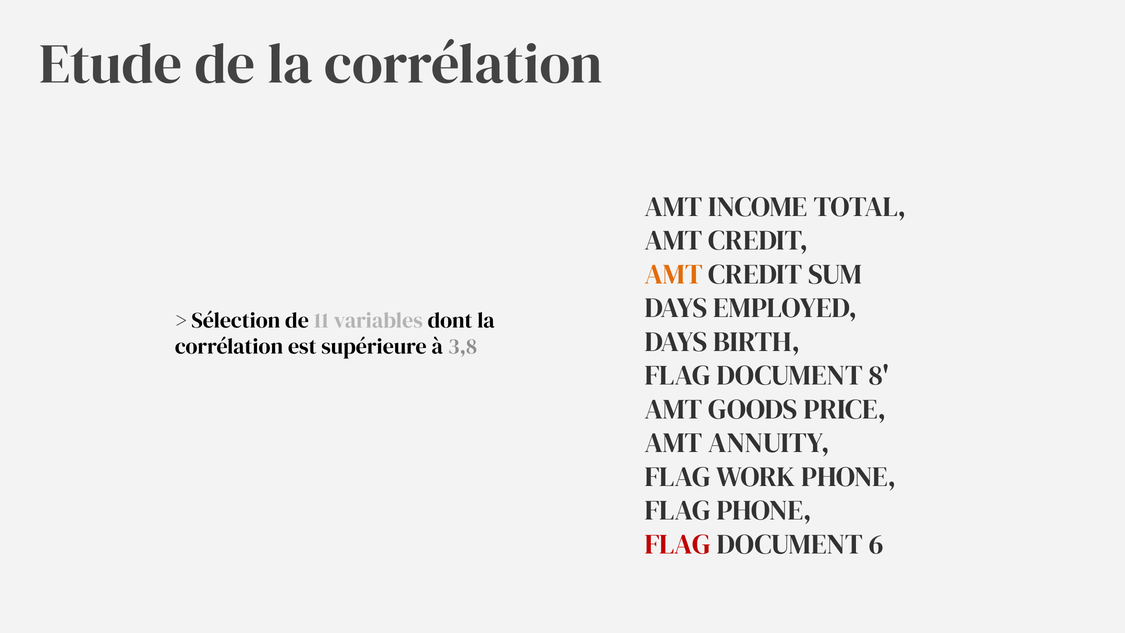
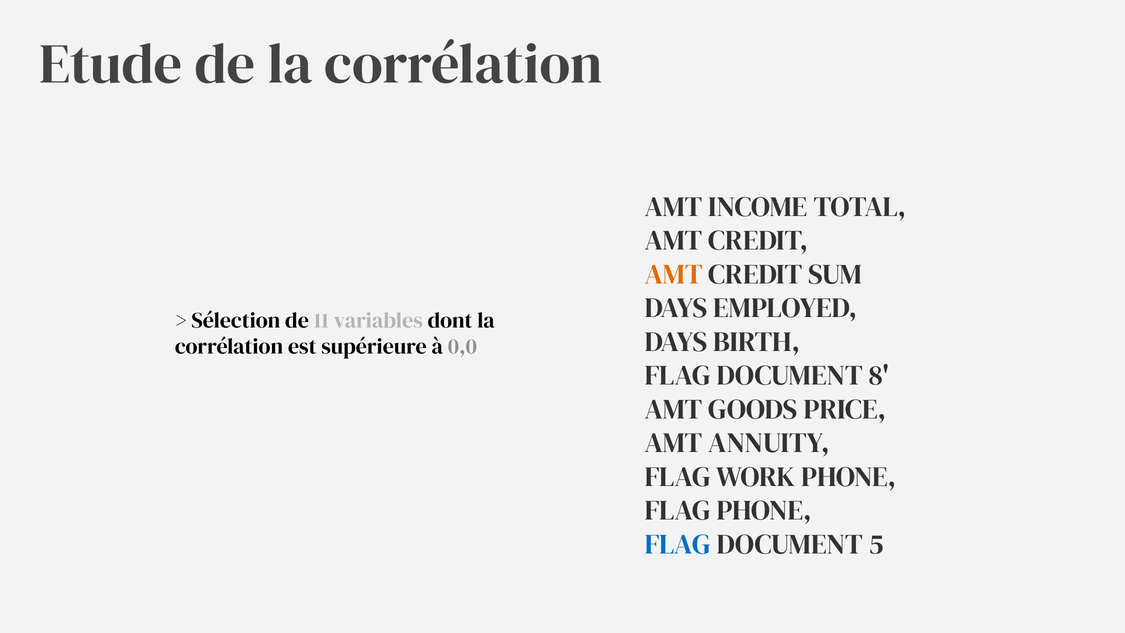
3,8: 3,8 -> 0,0
FLAG at (678, 544) colour: red -> blue
6: 6 -> 5
